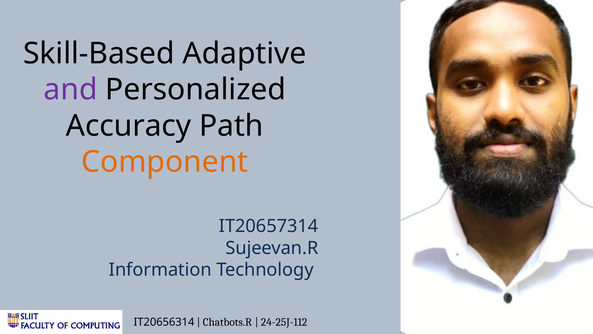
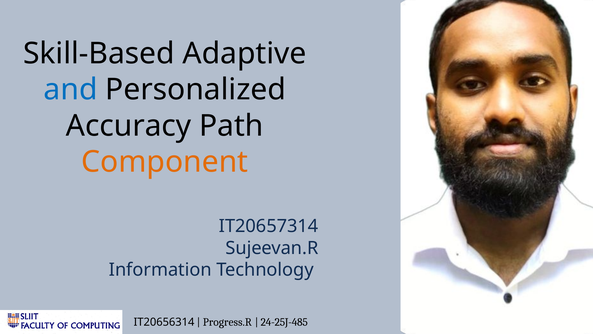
and colour: purple -> blue
Chatbots.R: Chatbots.R -> Progress.R
24-25J-112: 24-25J-112 -> 24-25J-485
